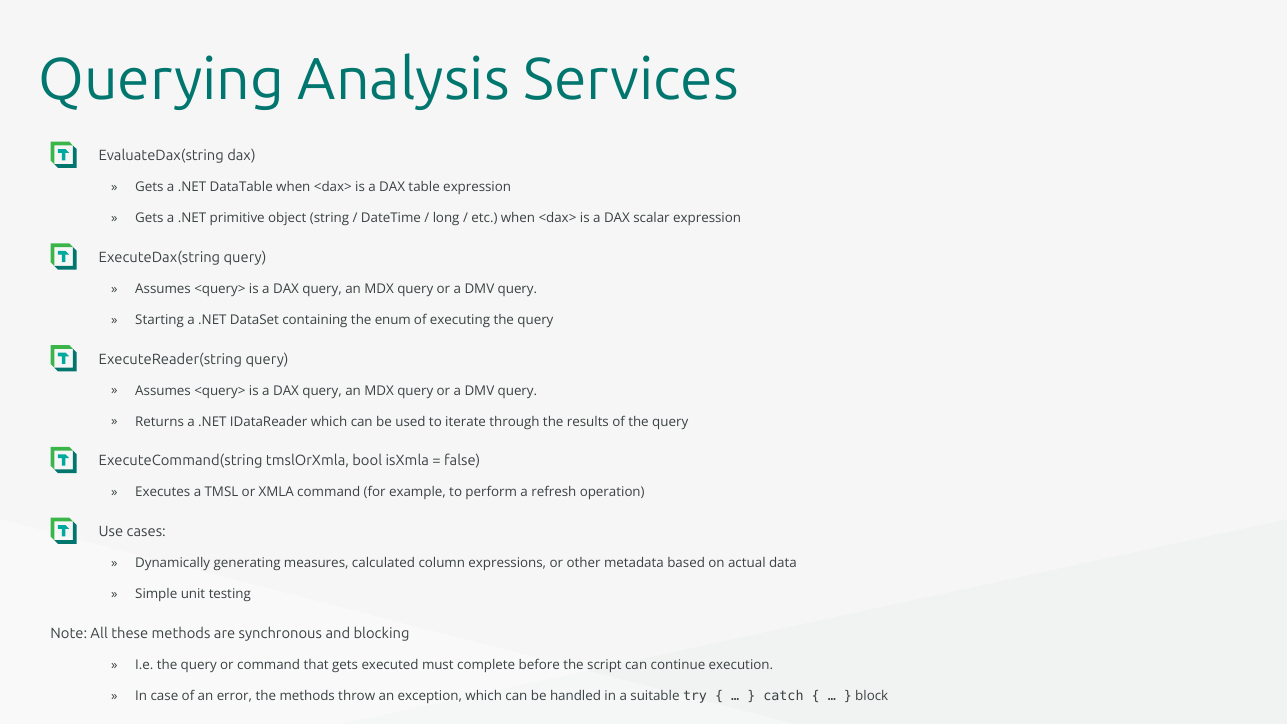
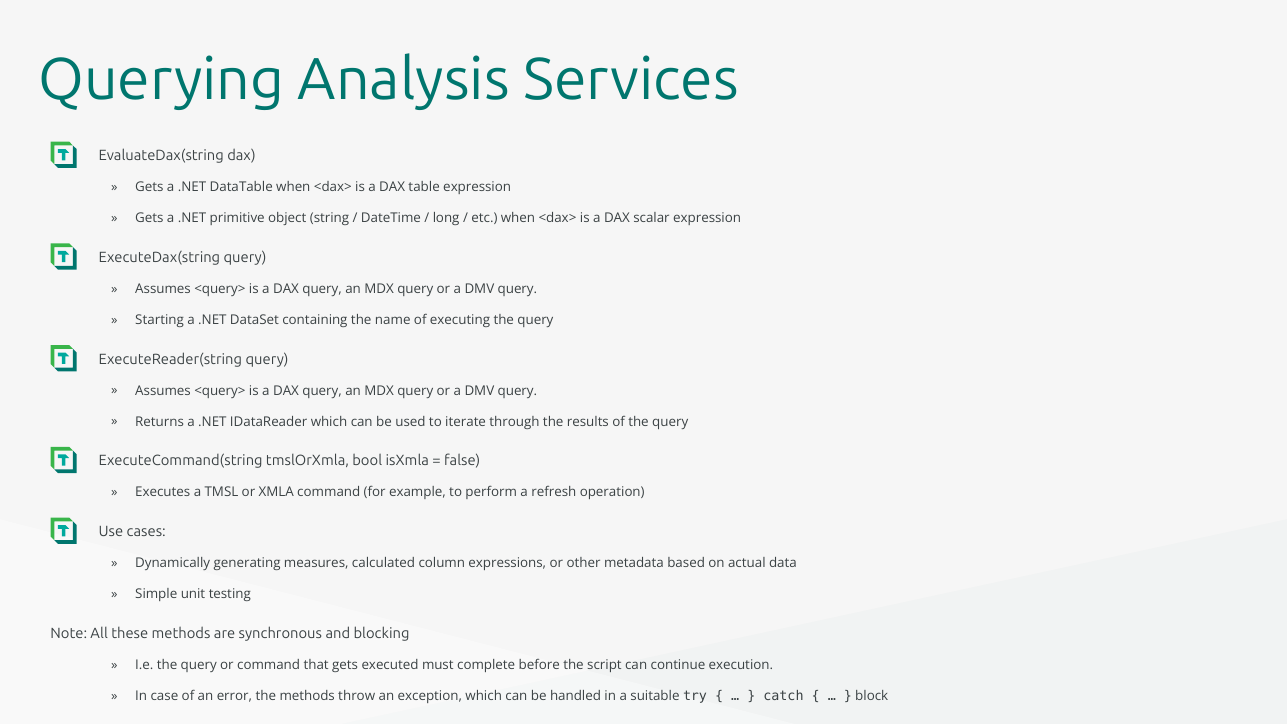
enum: enum -> name
